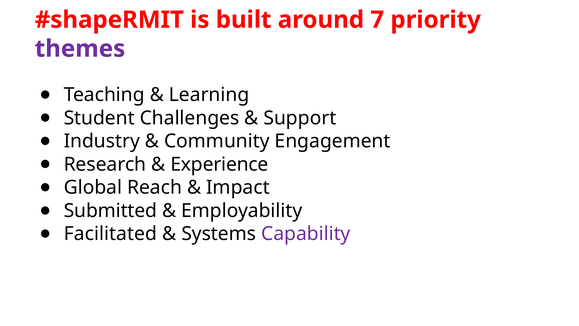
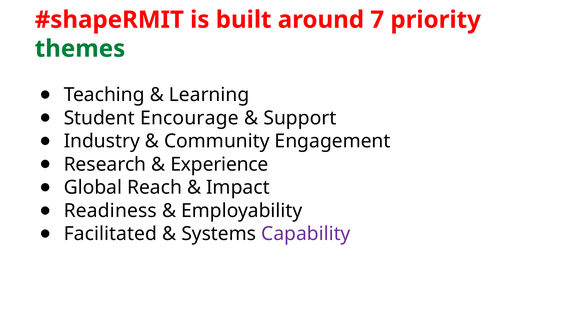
themes colour: purple -> green
Challenges: Challenges -> Encourage
Submitted: Submitted -> Readiness
